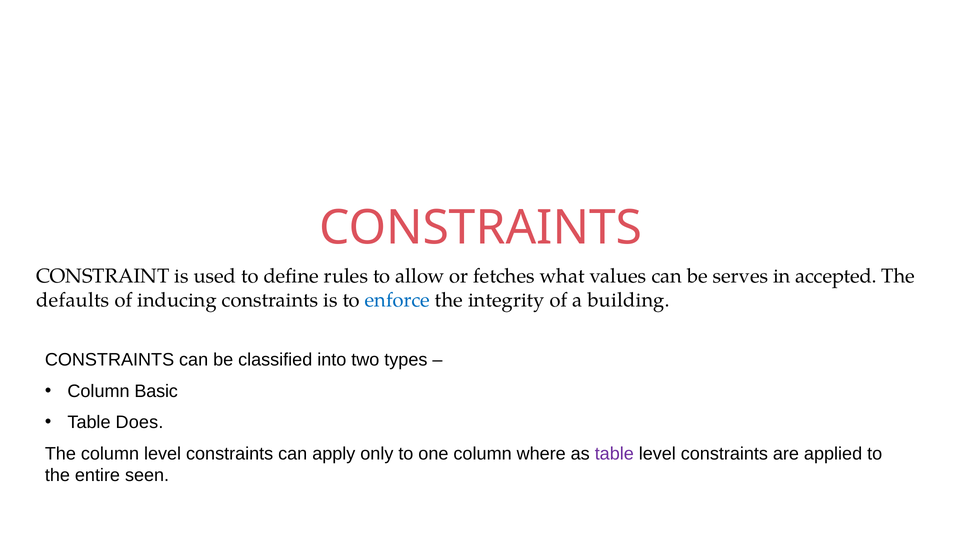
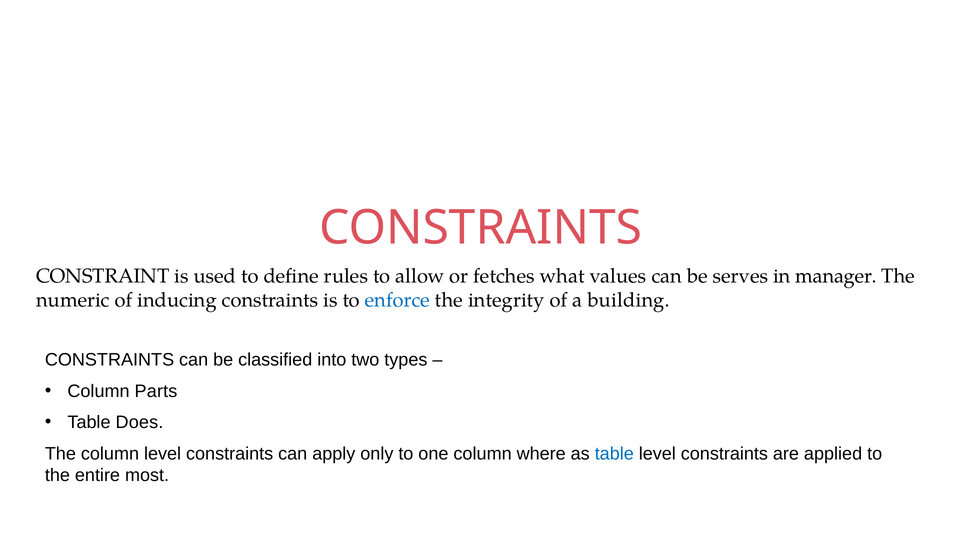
accepted: accepted -> manager
defaults: defaults -> numeric
Basic: Basic -> Parts
table at (614, 454) colour: purple -> blue
seen: seen -> most
